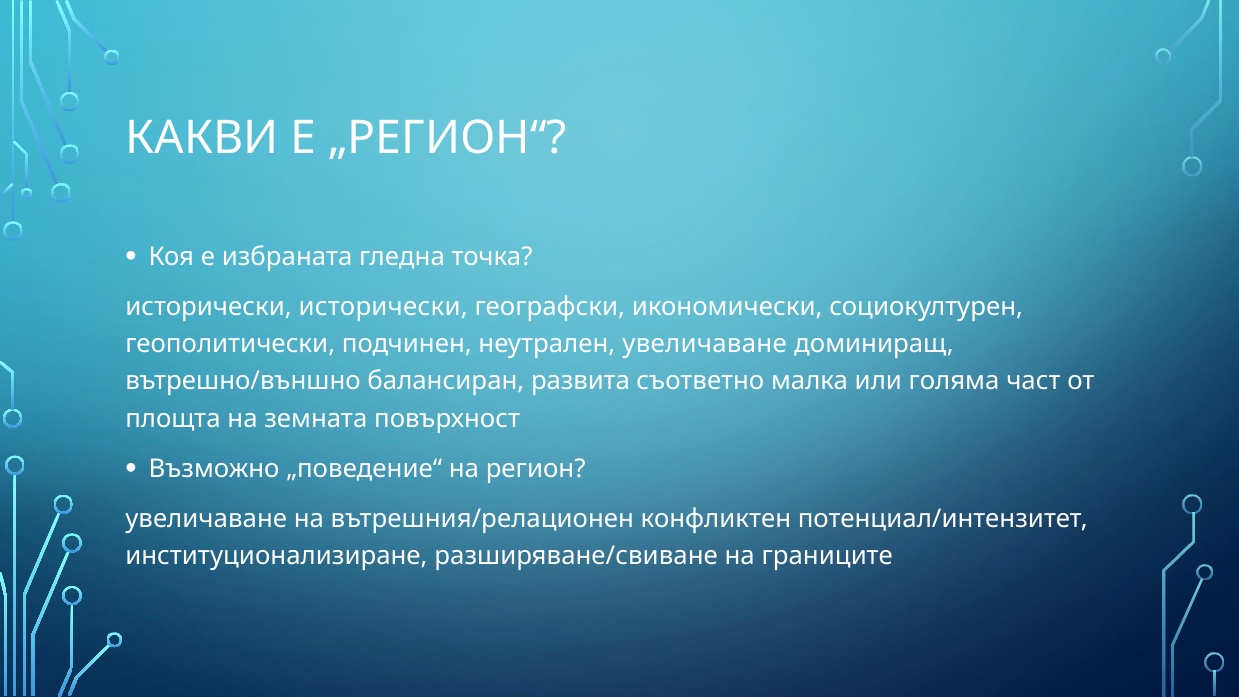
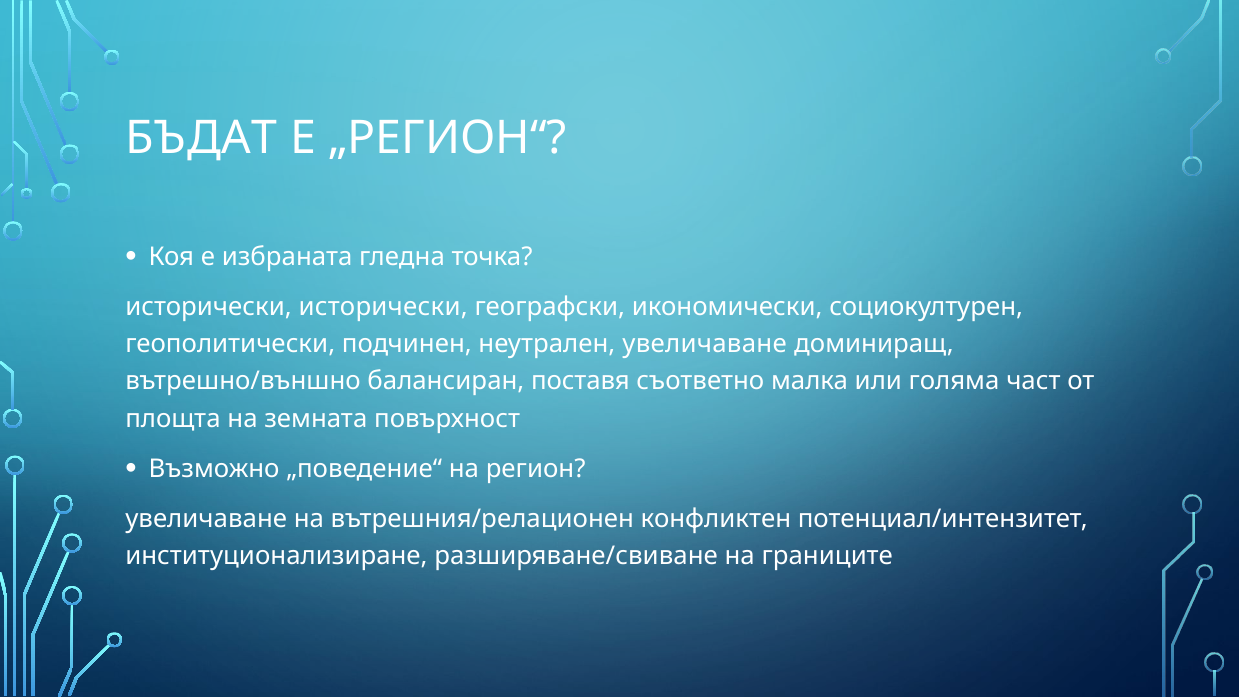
КАКВИ: КАКВИ -> БЪДАТ
развита: развита -> поставя
